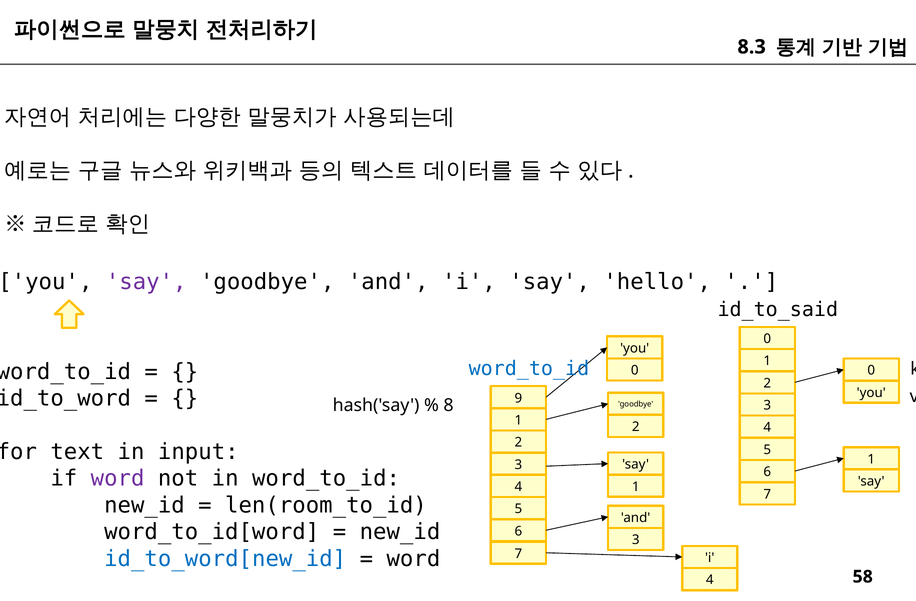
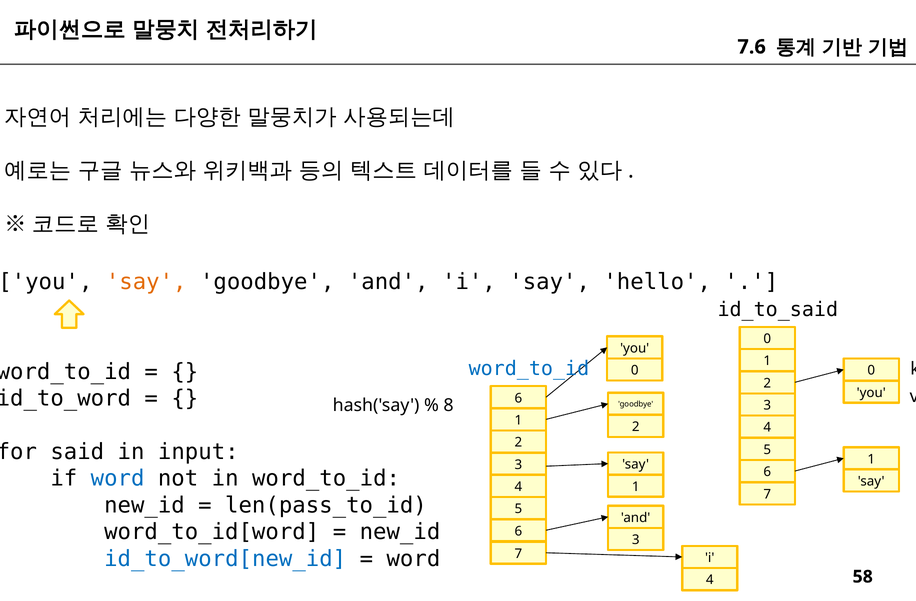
8.3: 8.3 -> 7.6
say at (146, 282) colour: purple -> orange
8 9: 9 -> 6
text: text -> said
word at (118, 479) colour: purple -> blue
len(room_to_id: len(room_to_id -> len(pass_to_id
